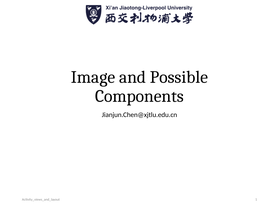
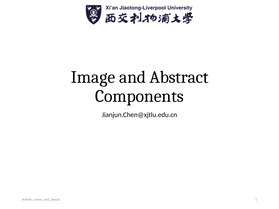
Possible: Possible -> Abstract
